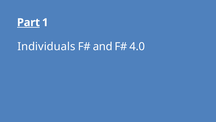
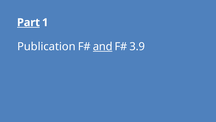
Individuals: Individuals -> Publication
and underline: none -> present
4.0: 4.0 -> 3.9
